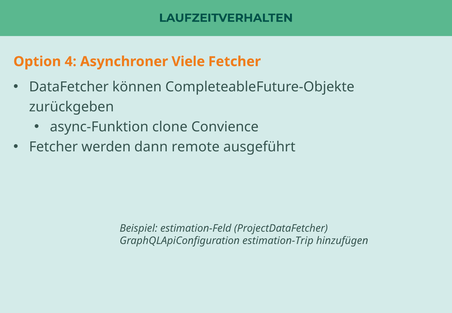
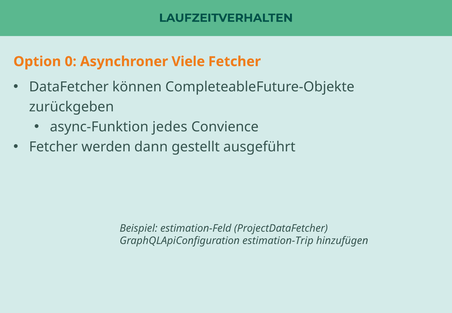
4: 4 -> 0
clone: clone -> jedes
remote: remote -> gestellt
